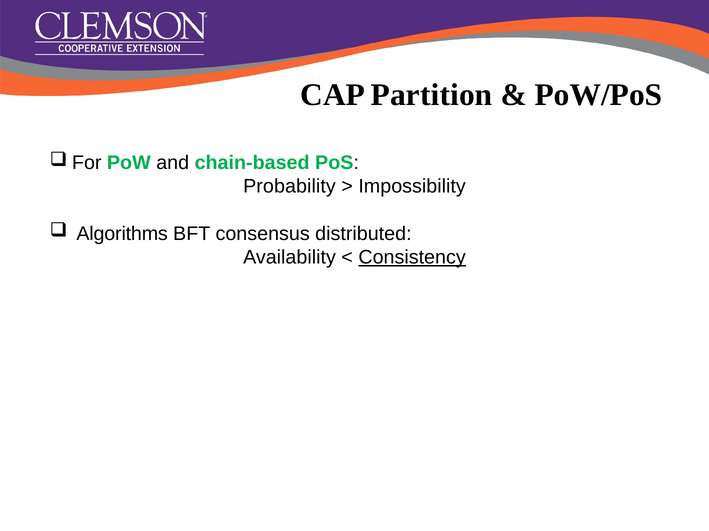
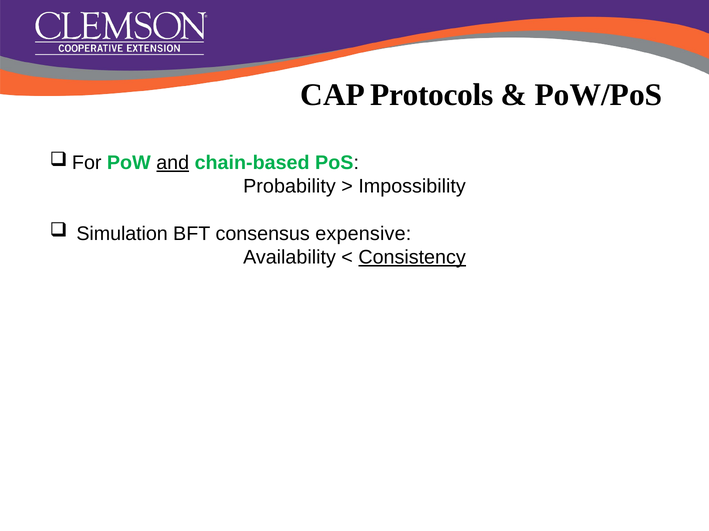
Partition: Partition -> Protocols
and underline: none -> present
Algorithms: Algorithms -> Simulation
distributed: distributed -> expensive
